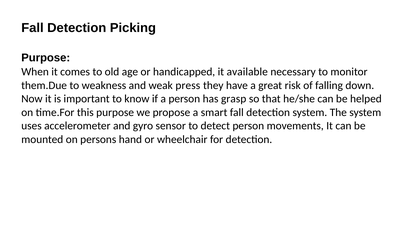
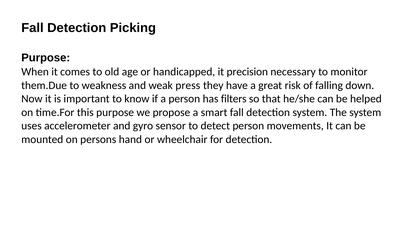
available: available -> precision
grasp: grasp -> filters
